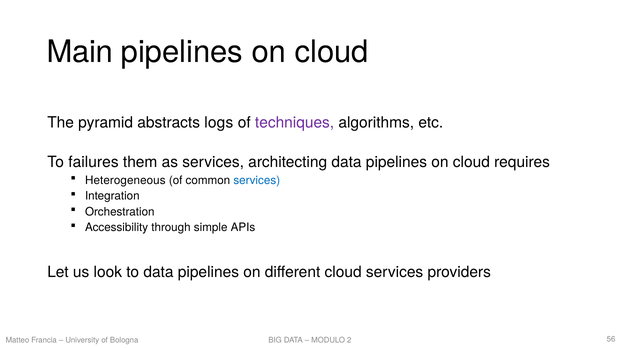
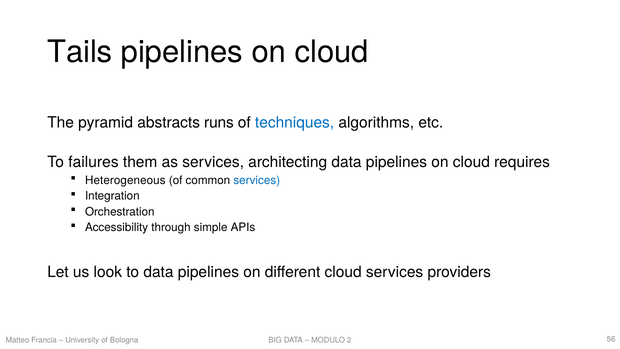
Main: Main -> Tails
logs: logs -> runs
techniques colour: purple -> blue
